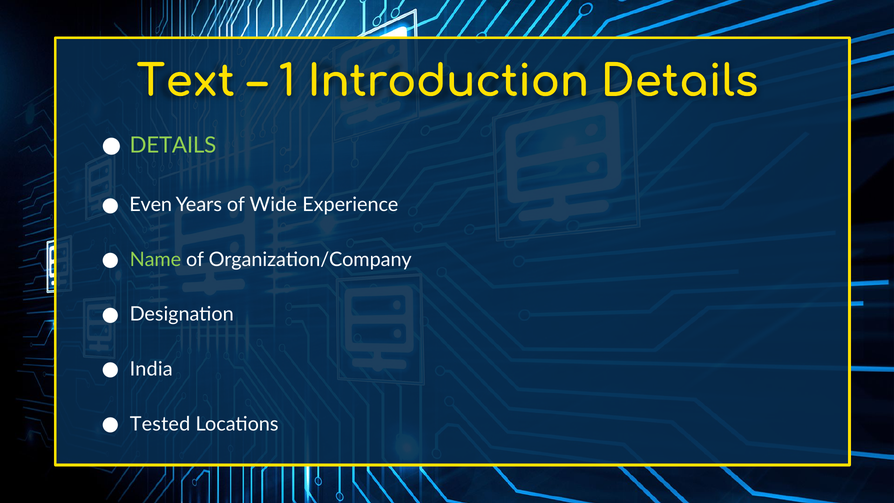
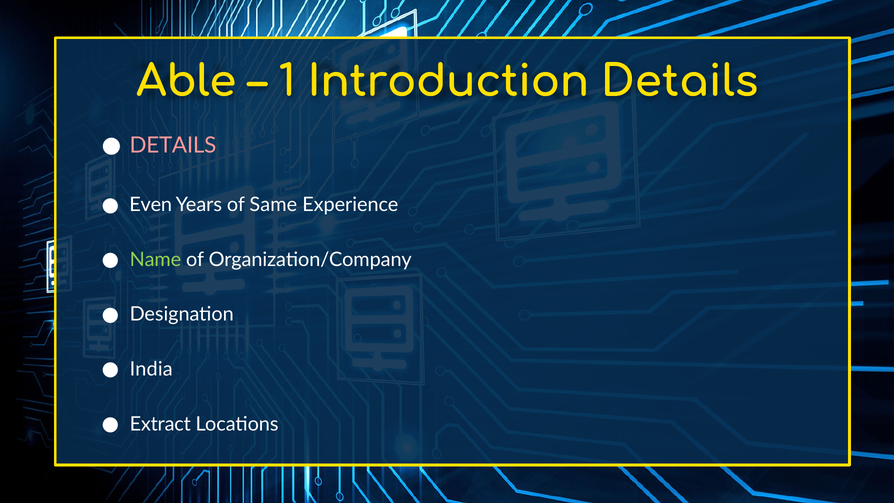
Text: Text -> Able
DETAILS at (173, 145) colour: light green -> pink
Wide: Wide -> Same
Tested: Tested -> Extract
